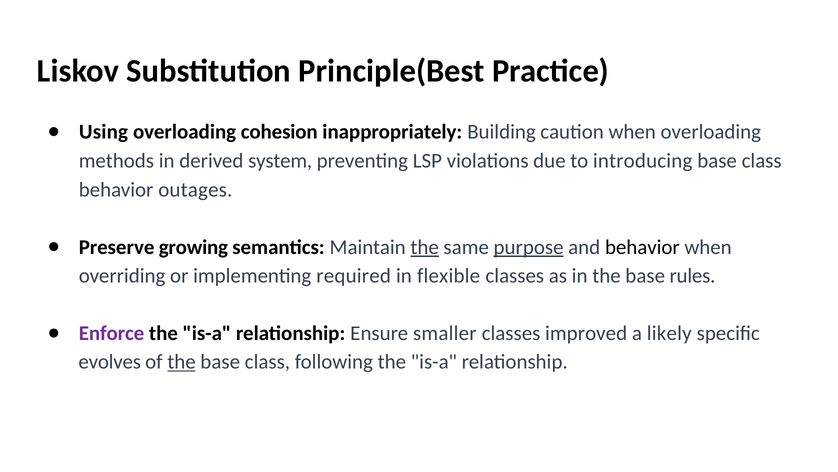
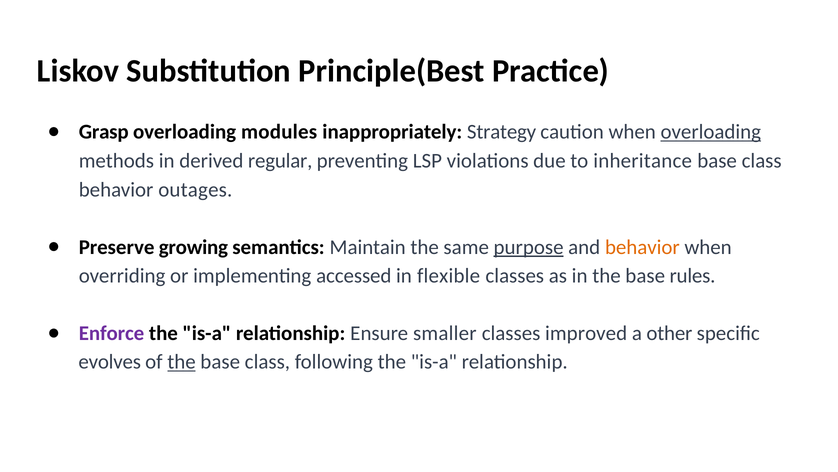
Using: Using -> Grasp
cohesion: cohesion -> modules
Building: Building -> Strategy
overloading at (711, 132) underline: none -> present
system: system -> regular
introducing: introducing -> inheritance
the at (425, 247) underline: present -> none
behavior at (642, 247) colour: black -> orange
required: required -> accessed
likely: likely -> other
